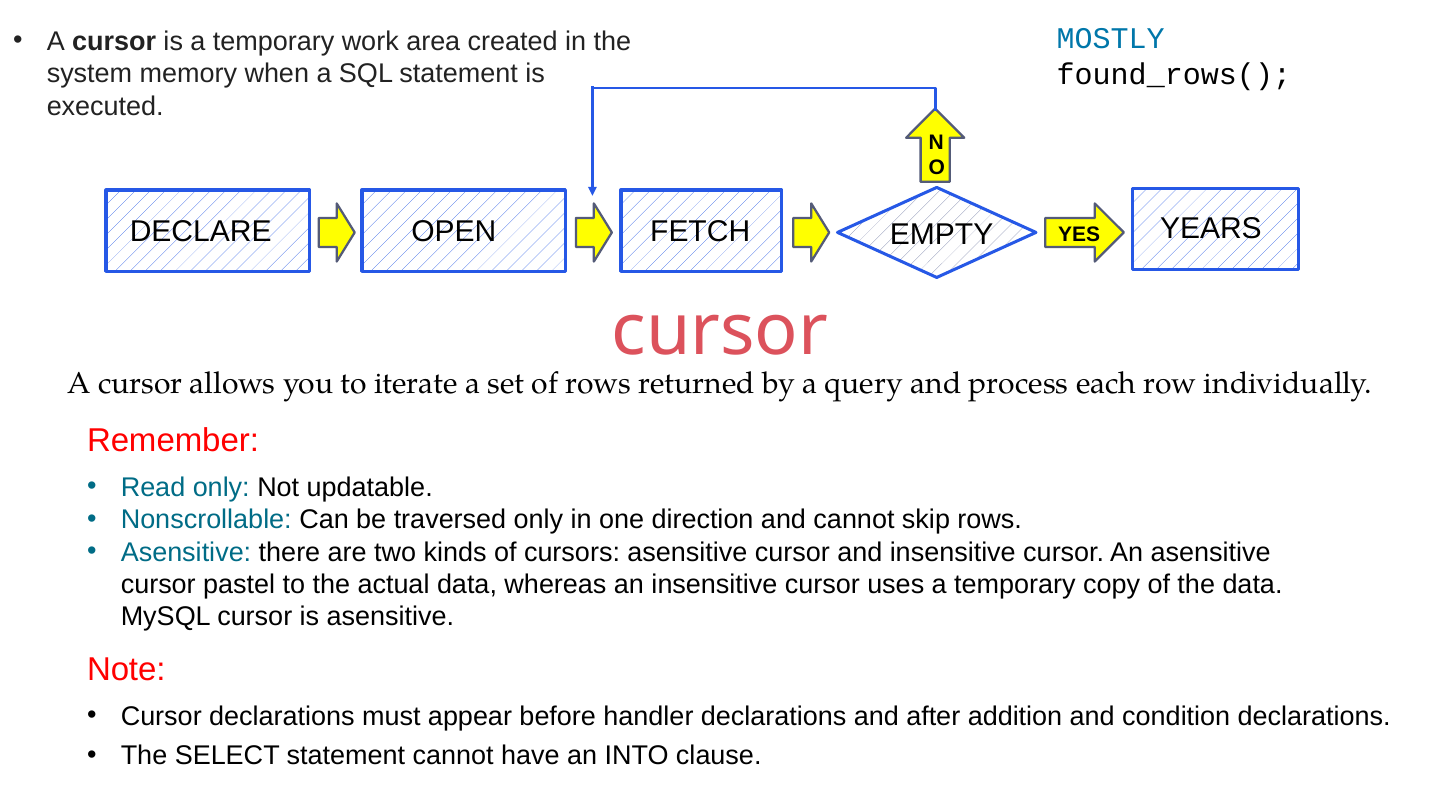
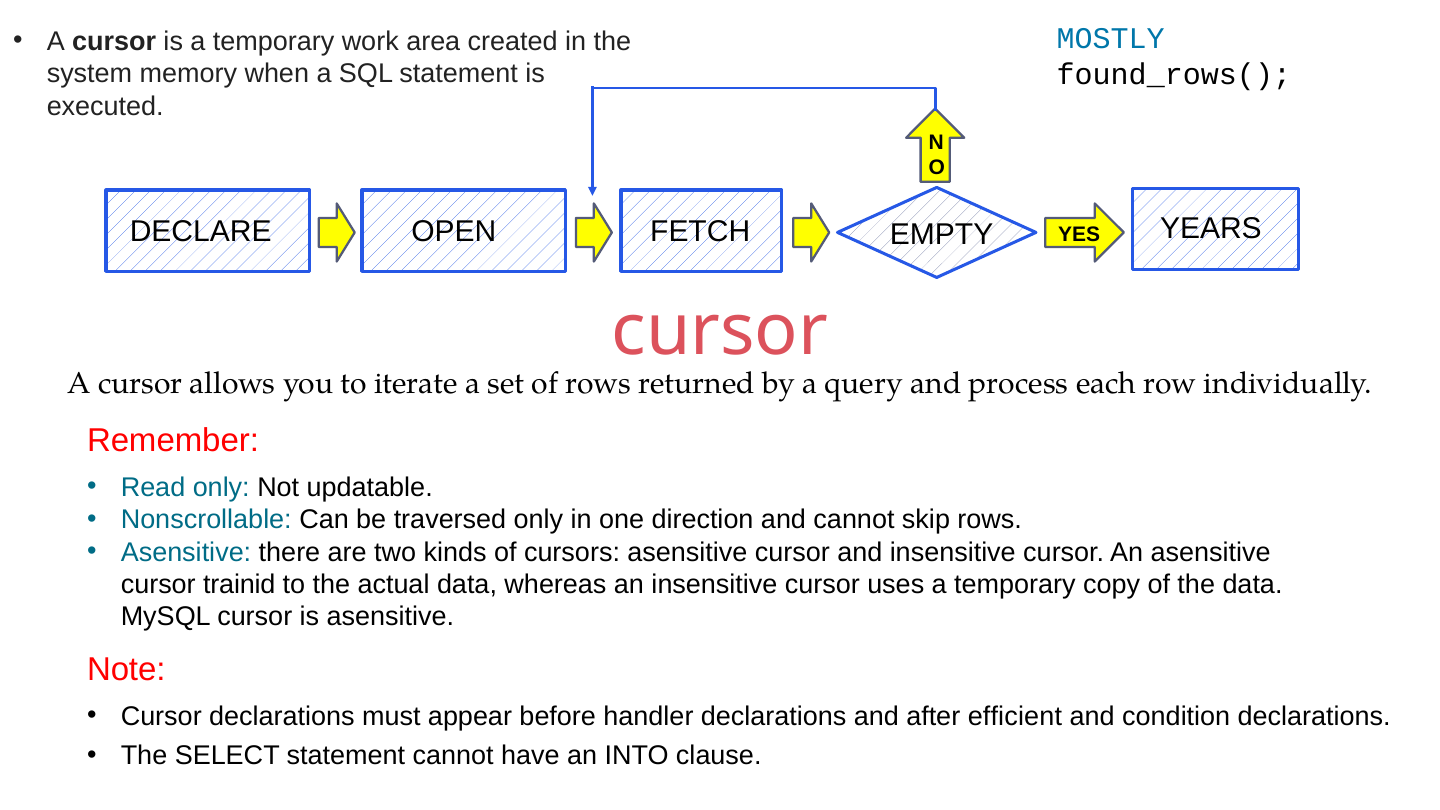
pastel: pastel -> trainid
addition: addition -> efficient
